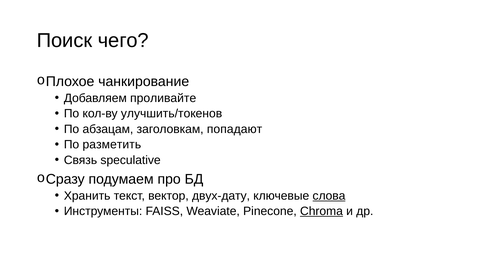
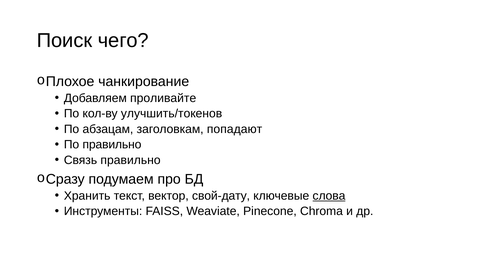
По разметить: разметить -> правильно
Связь speculative: speculative -> правильно
двух-дату: двух-дату -> свой-дату
Chroma underline: present -> none
